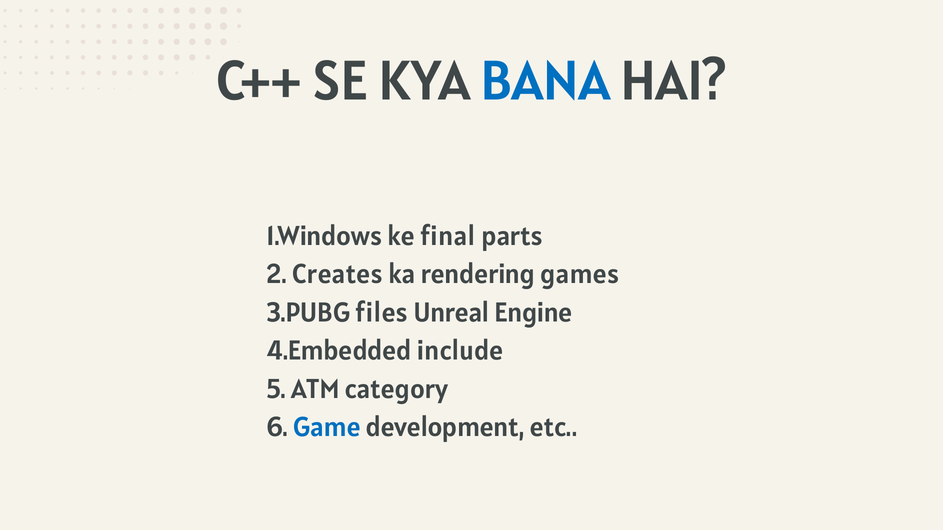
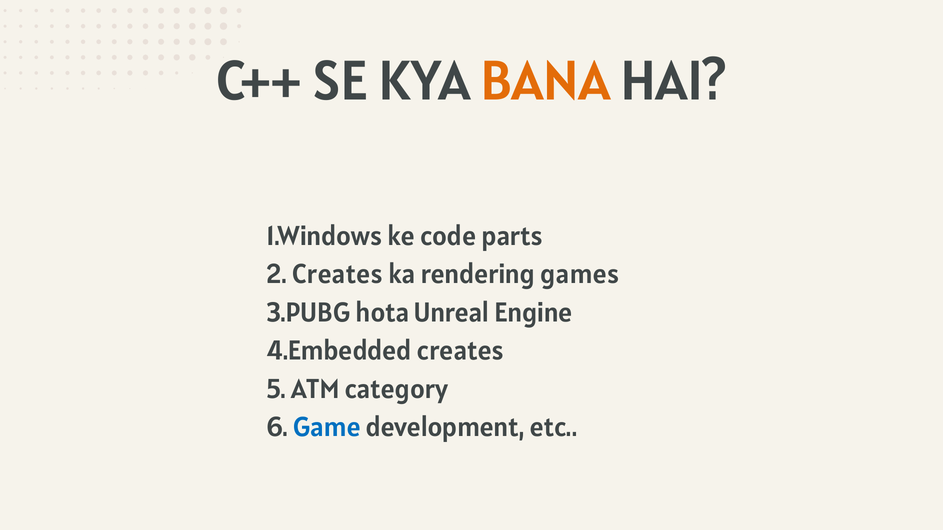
BANA colour: blue -> orange
final: final -> code
files: files -> hota
4.Embedded include: include -> creates
